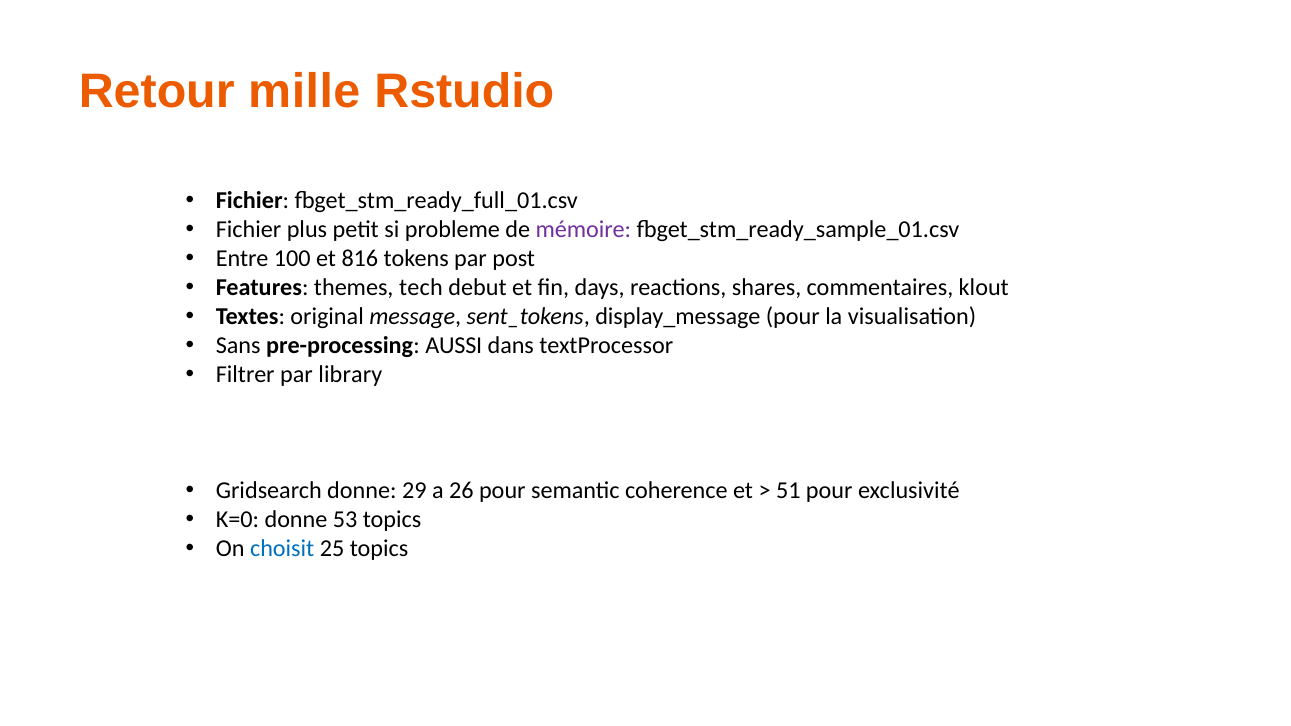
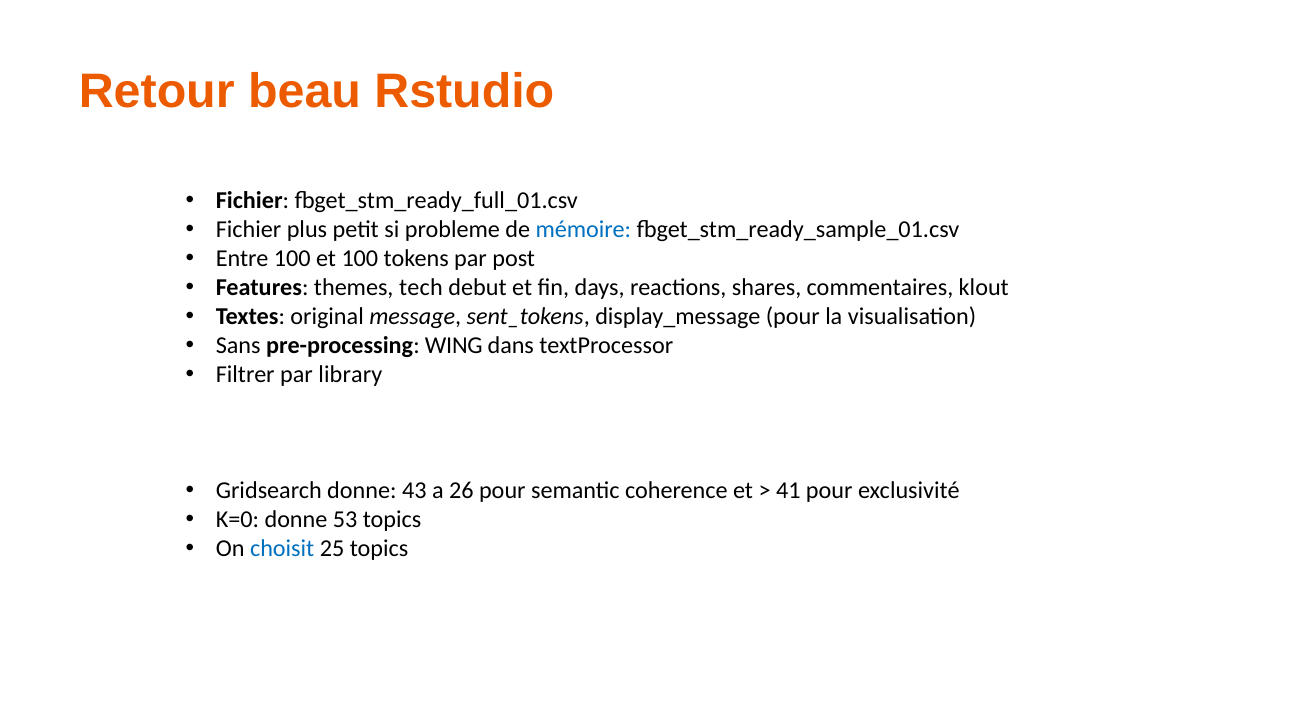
mille: mille -> beau
mémoire colour: purple -> blue
et 816: 816 -> 100
AUSSI: AUSSI -> WING
29: 29 -> 43
51: 51 -> 41
